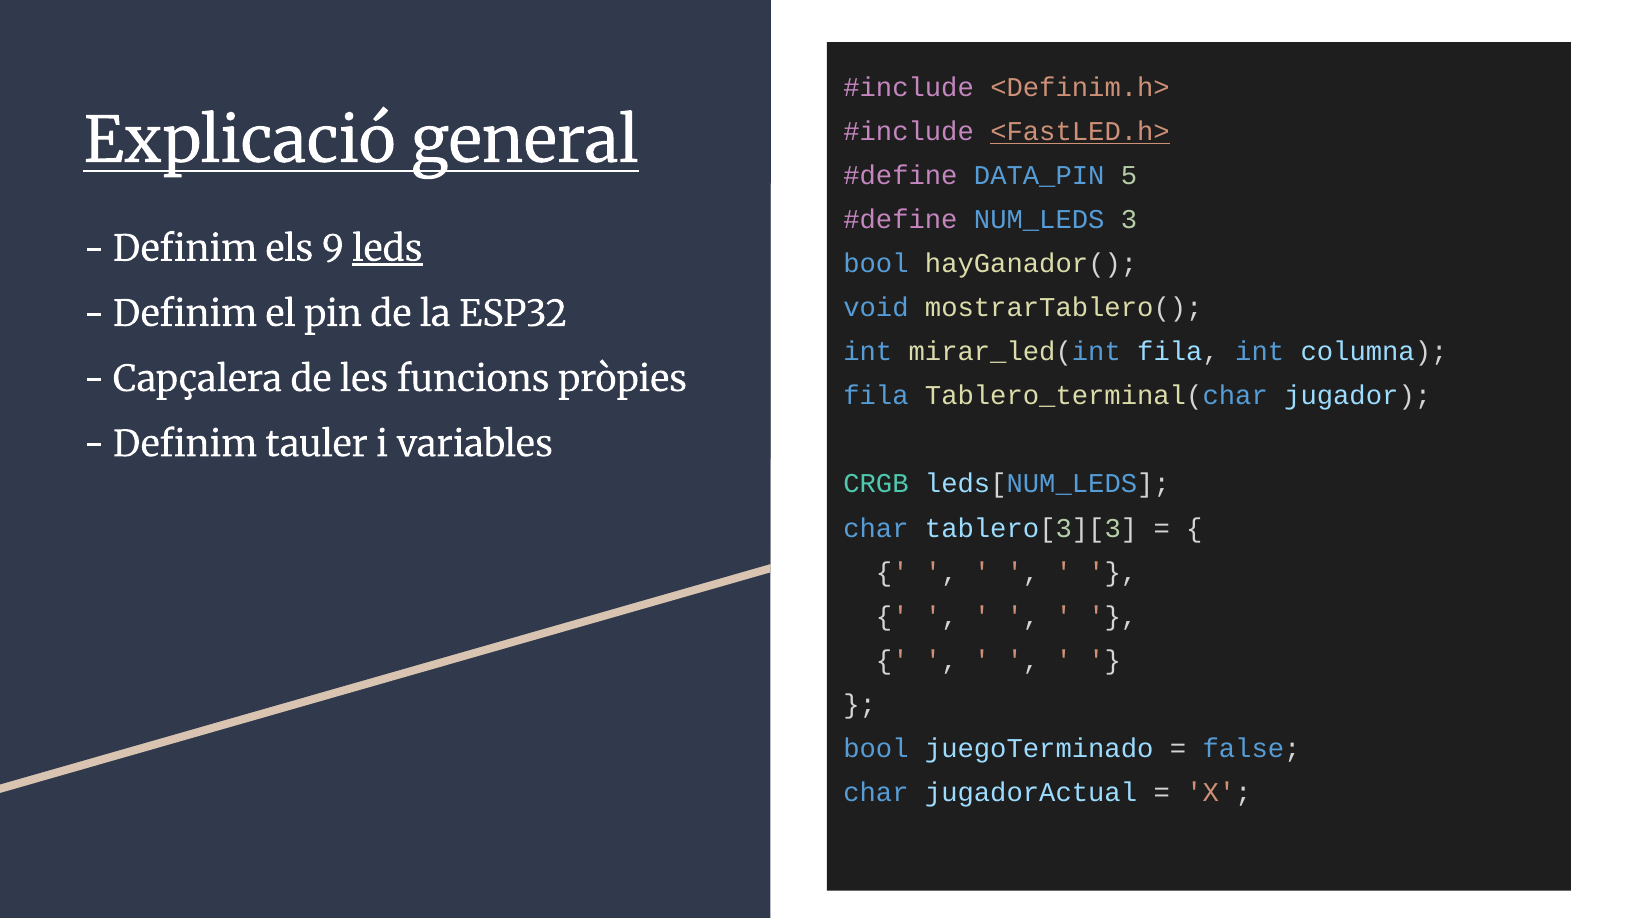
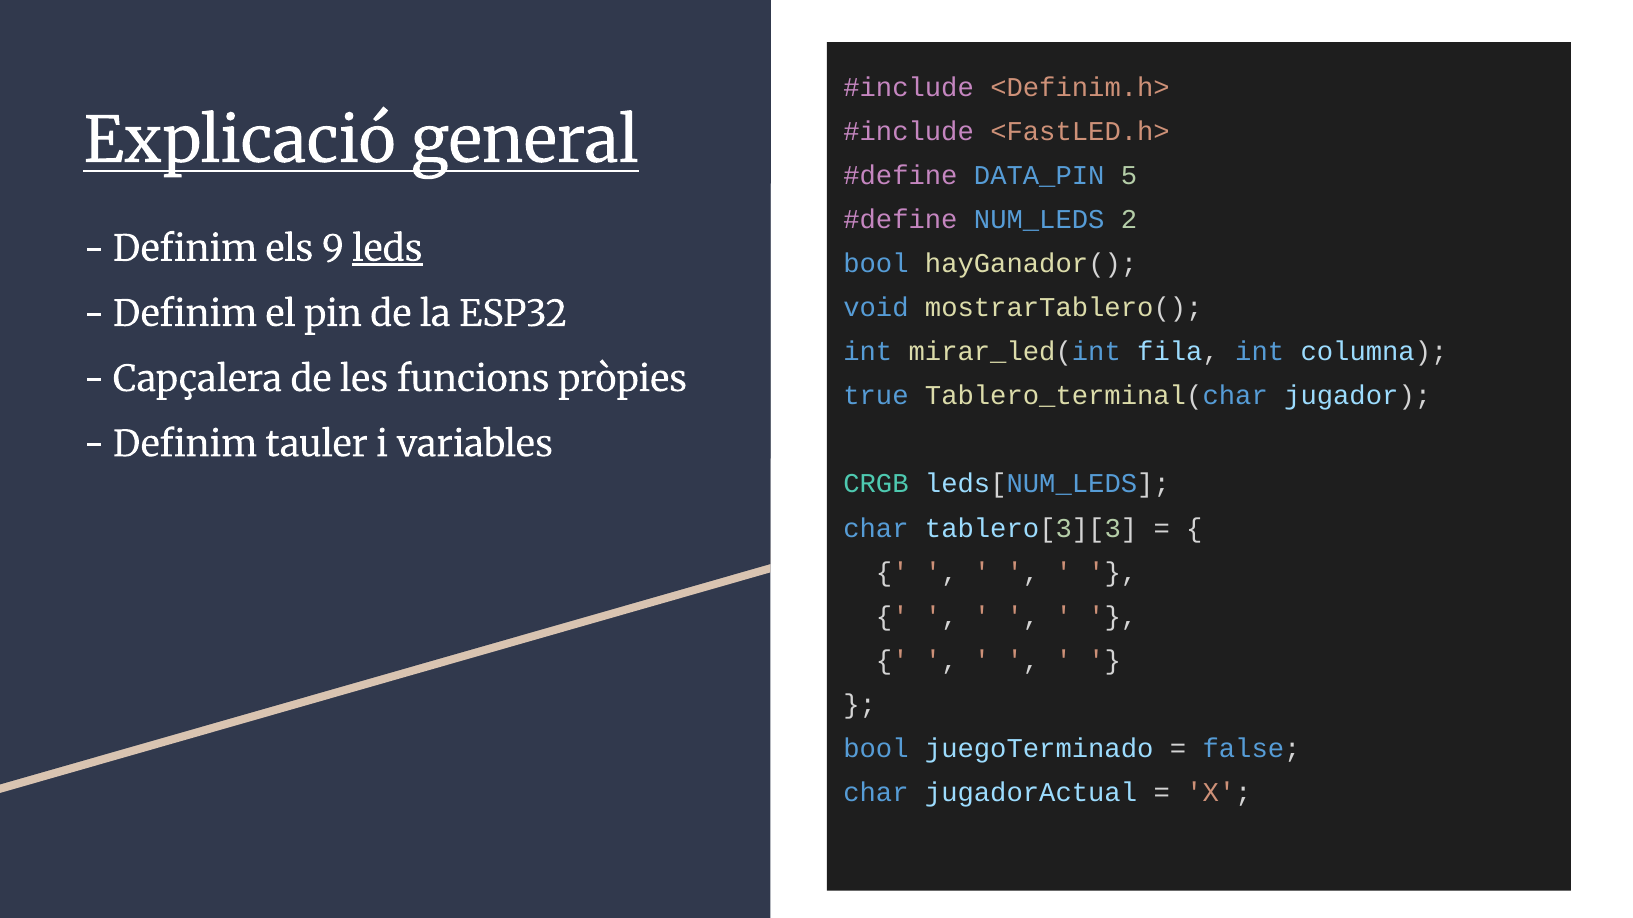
<FastLED.h> underline: present -> none
3: 3 -> 2
fila at (876, 396): fila -> true
